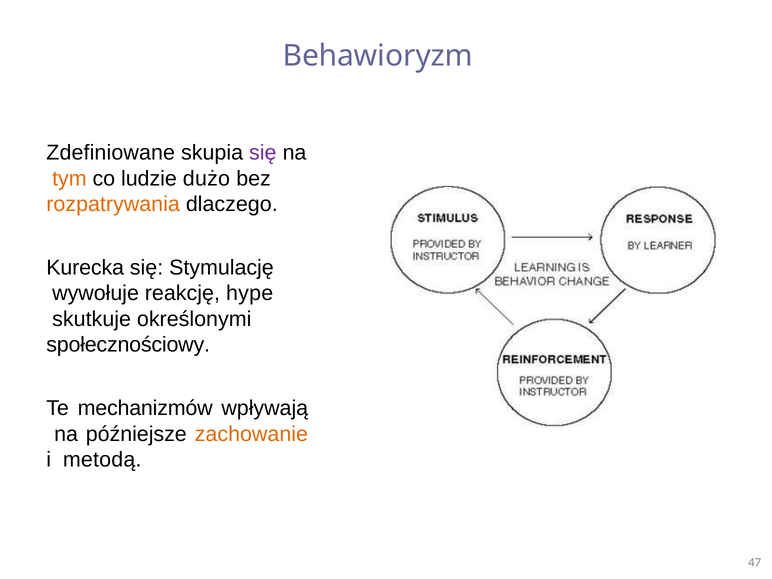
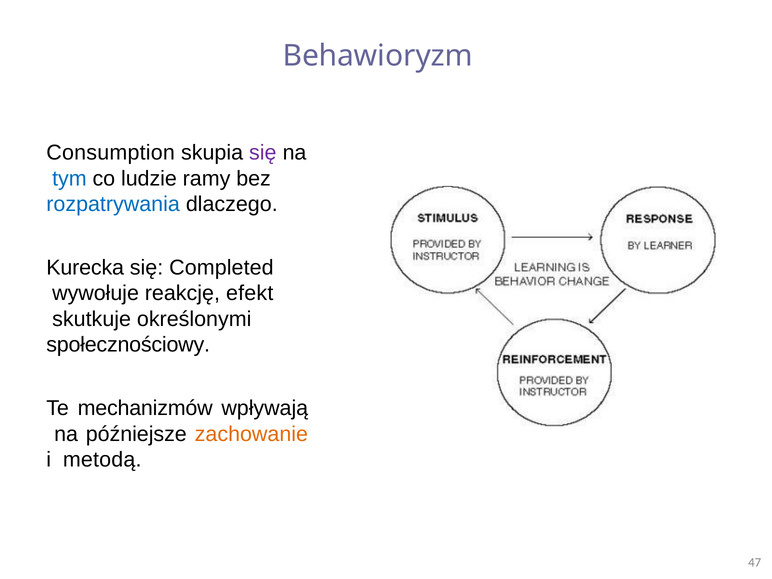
Zdefiniowane: Zdefiniowane -> Consumption
tym colour: orange -> blue
dużo: dużo -> ramy
rozpatrywania colour: orange -> blue
Stymulację: Stymulację -> Completed
hype: hype -> efekt
